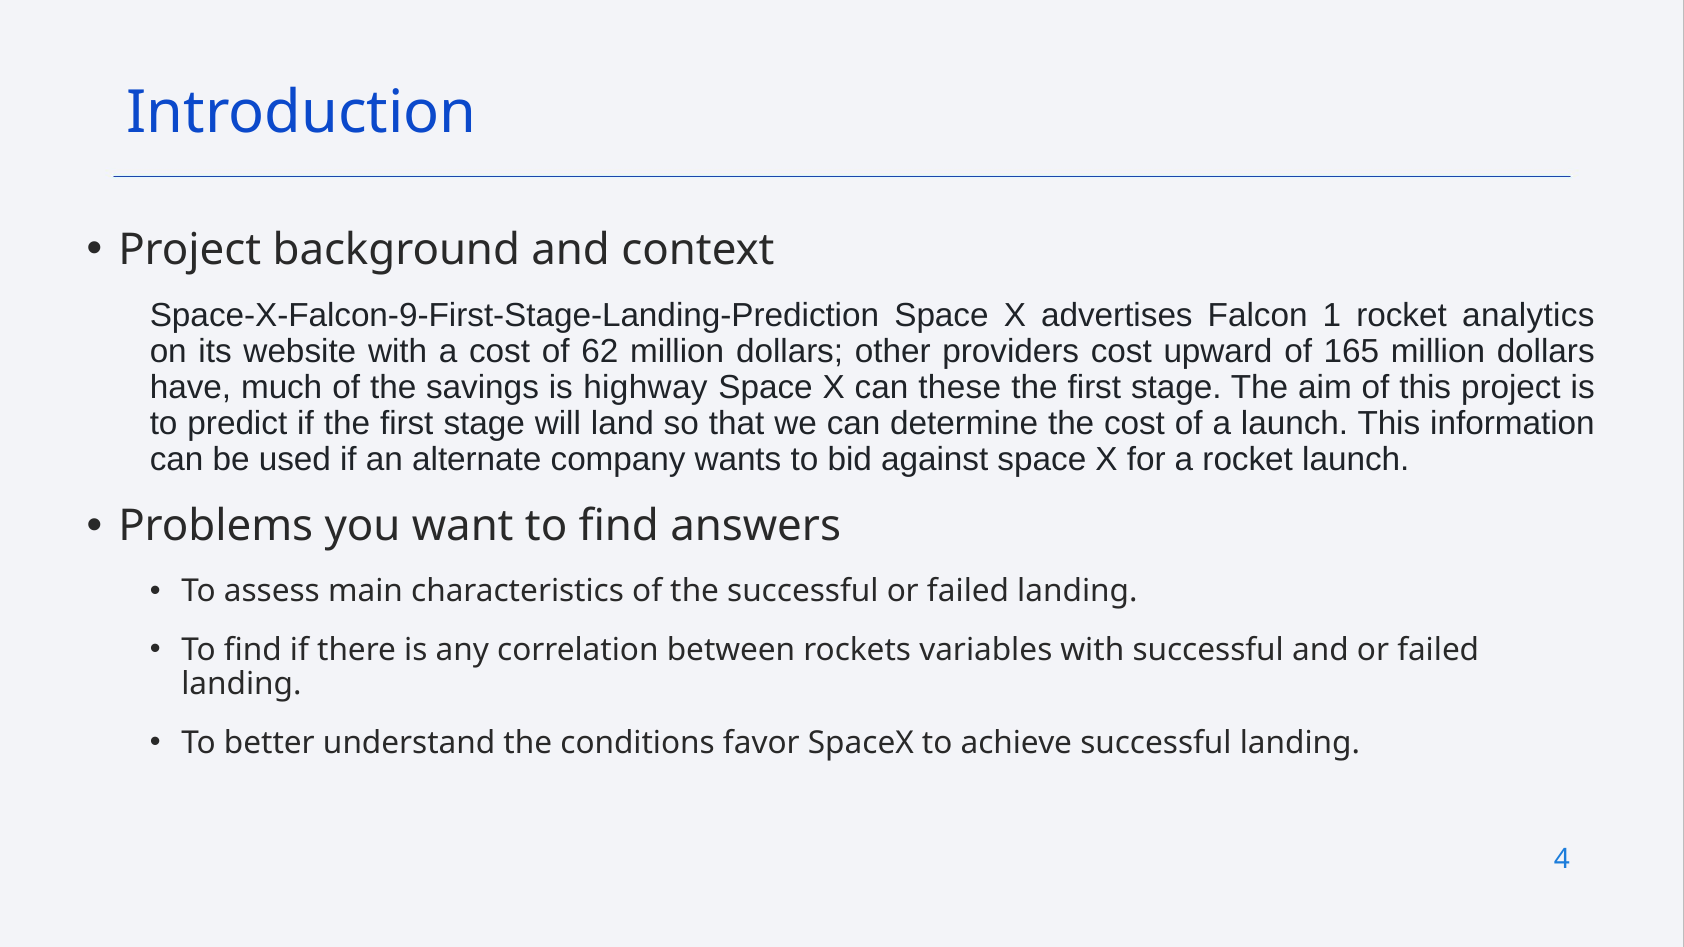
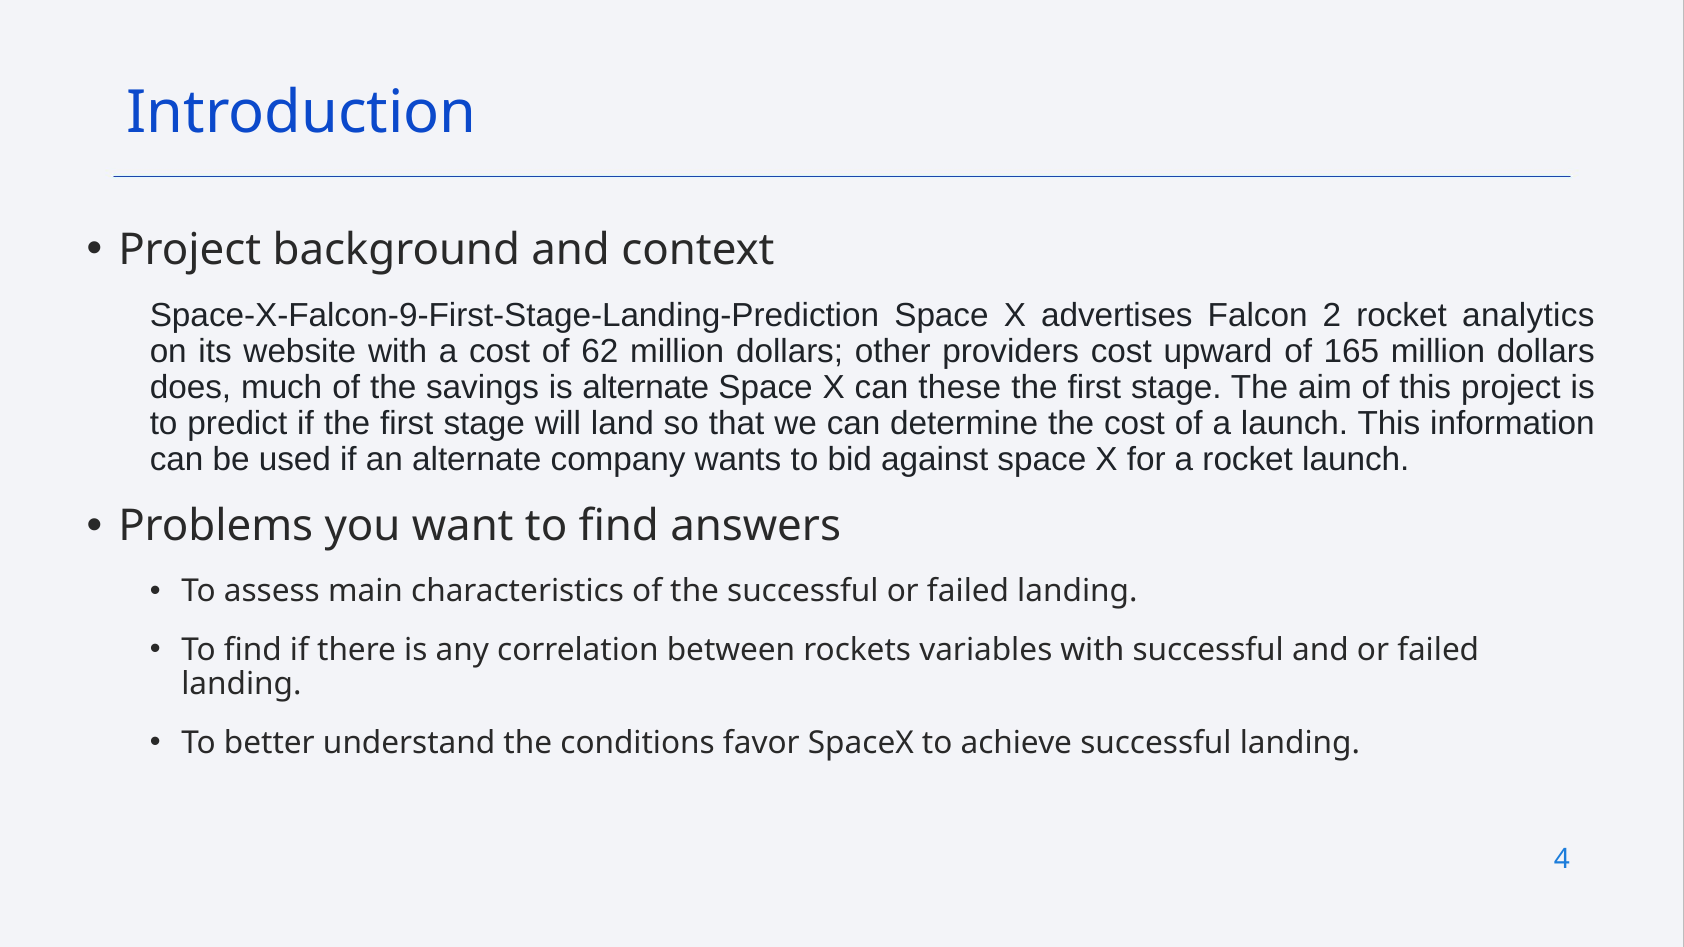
1: 1 -> 2
have: have -> does
is highway: highway -> alternate
